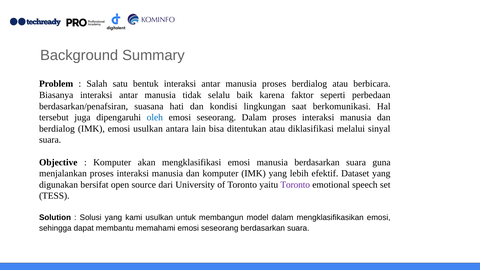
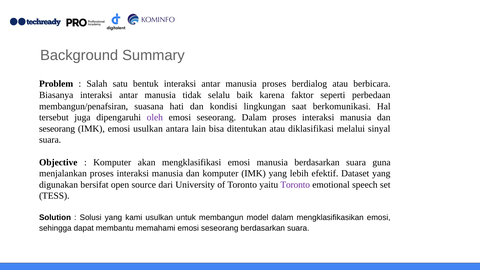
berdasarkan/penafsiran: berdasarkan/penafsiran -> membangun/penafsiran
oleh colour: blue -> purple
berdialog at (57, 129): berdialog -> seseorang
